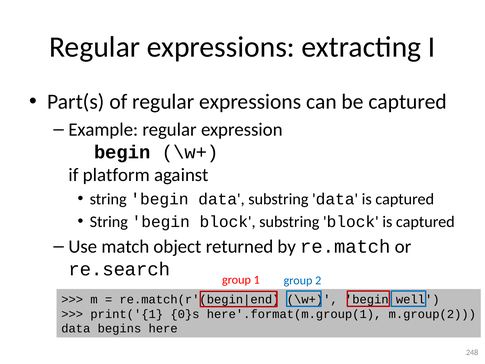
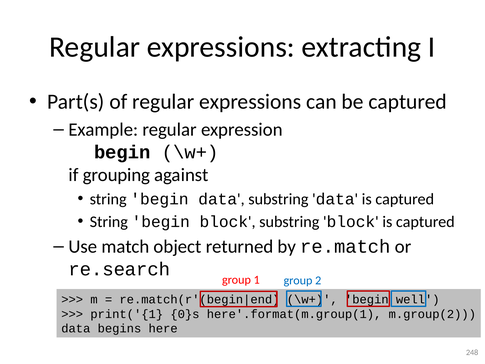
platform: platform -> grouping
